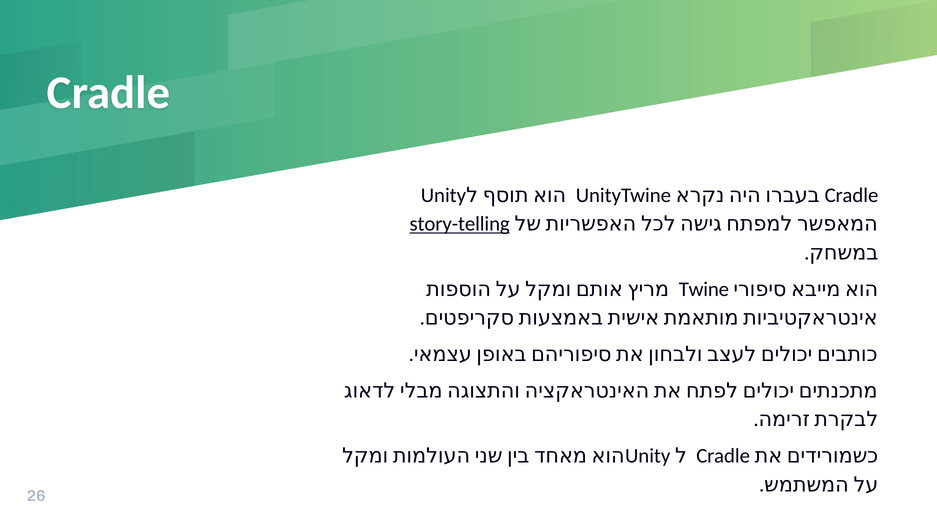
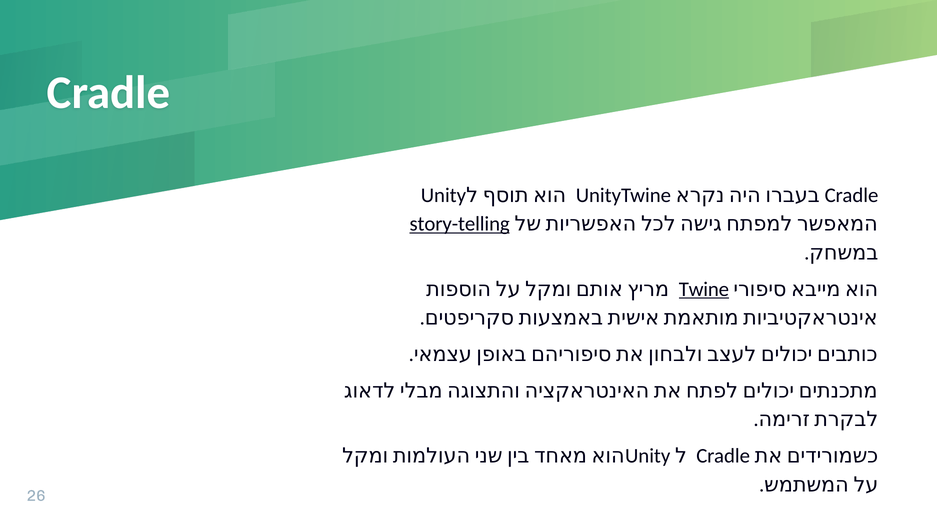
Twine underline: none -> present
